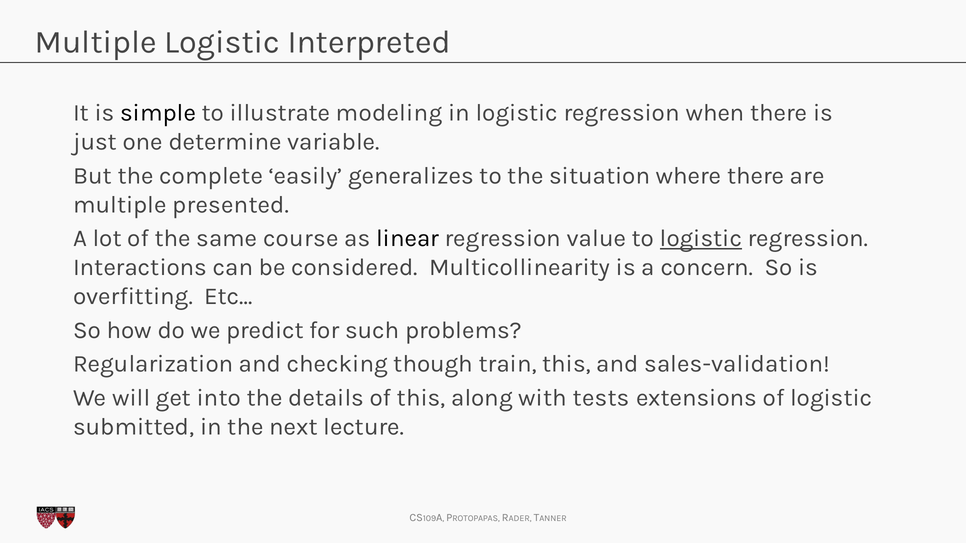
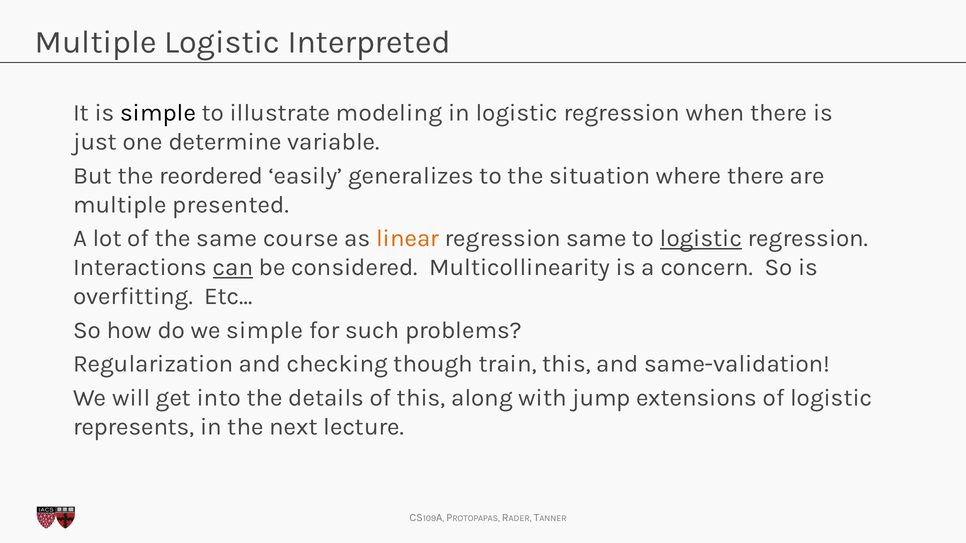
complete: complete -> reordered
linear colour: black -> orange
regression value: value -> same
can underline: none -> present
we predict: predict -> simple
sales-validation: sales-validation -> same-validation
tests: tests -> jump
submitted: submitted -> represents
